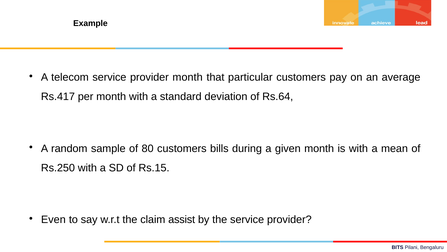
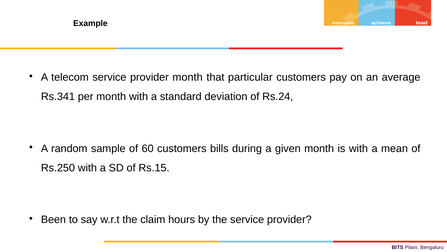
Rs.417: Rs.417 -> Rs.341
Rs.64: Rs.64 -> Rs.24
80: 80 -> 60
Even: Even -> Been
assist: assist -> hours
